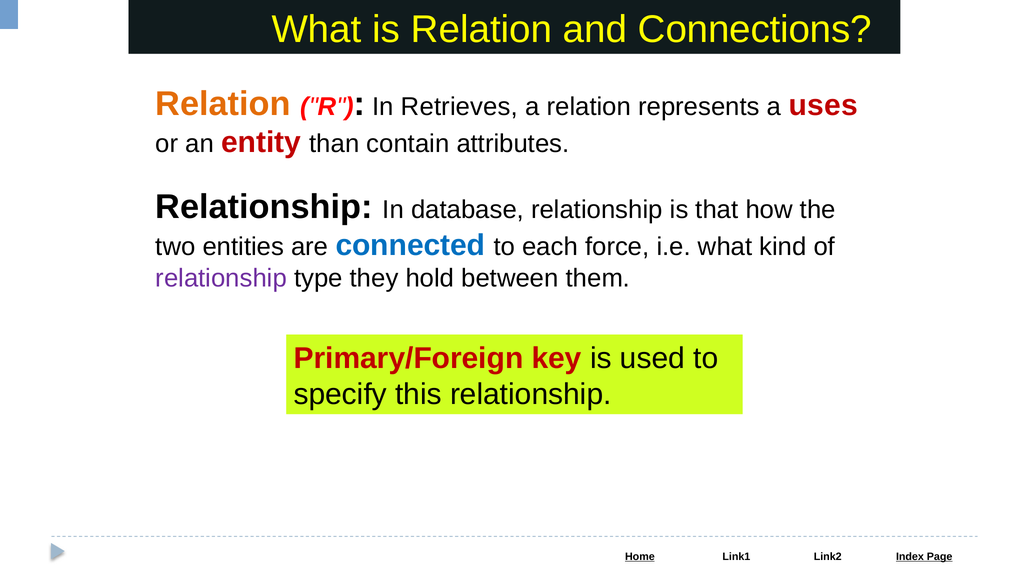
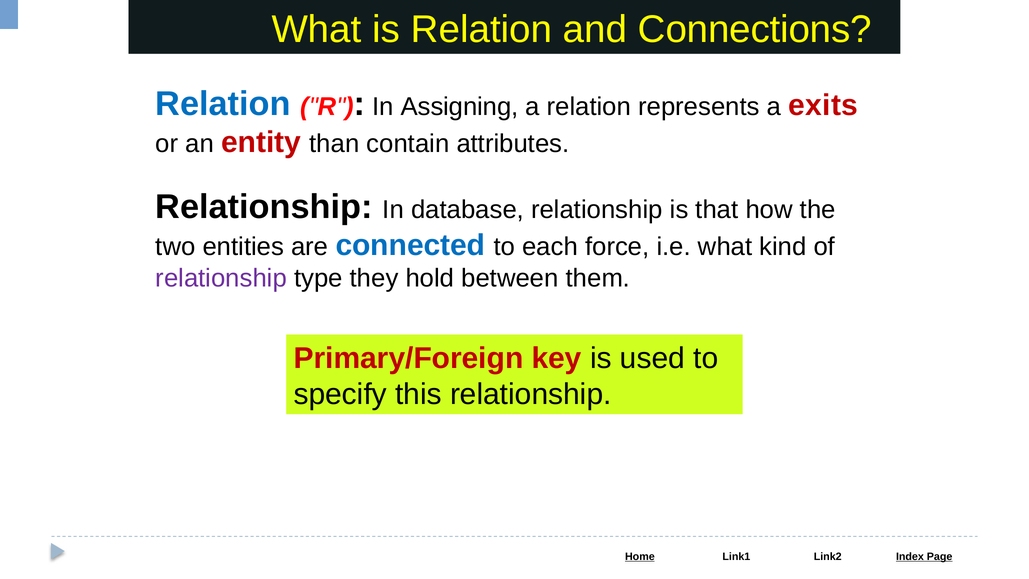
Relation at (223, 104) colour: orange -> blue
Retrieves: Retrieves -> Assigning
uses: uses -> exits
